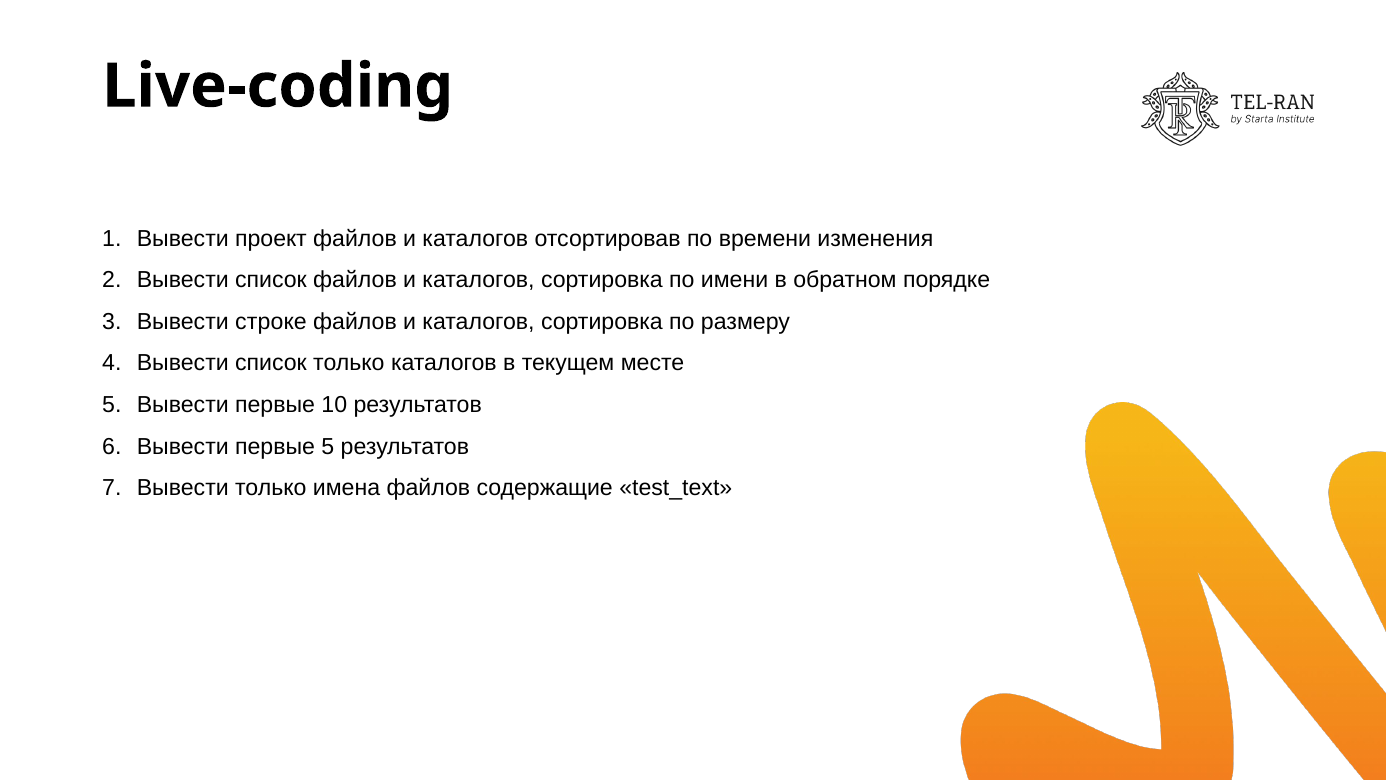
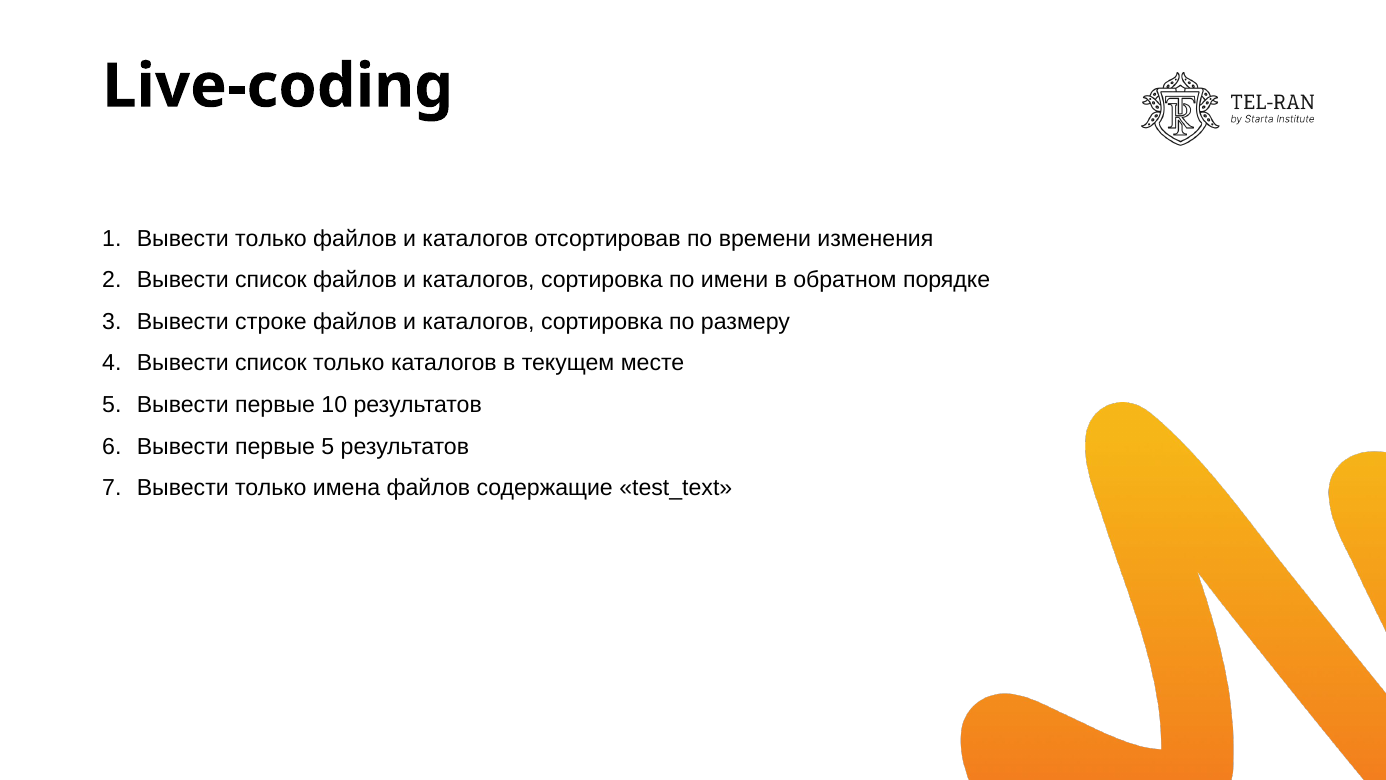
проект at (271, 238): проект -> только
